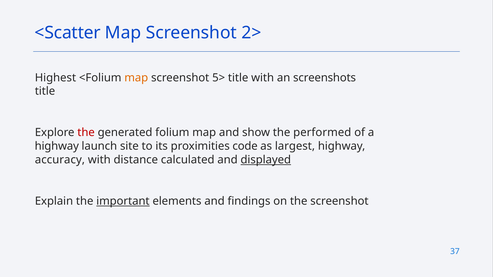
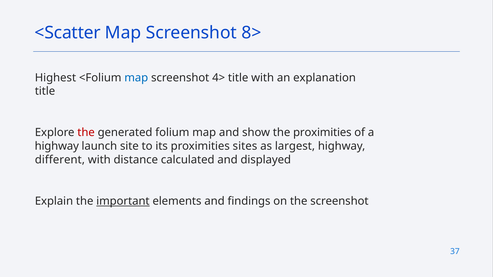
2>: 2> -> 8>
map at (136, 78) colour: orange -> blue
5>: 5> -> 4>
screenshots: screenshots -> explanation
the performed: performed -> proximities
code: code -> sites
accuracy: accuracy -> different
displayed underline: present -> none
